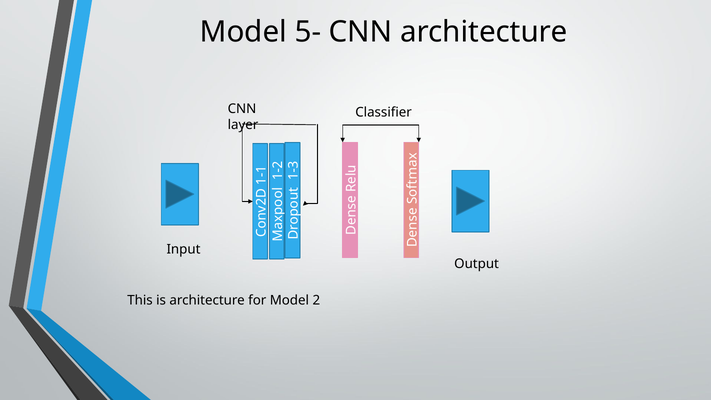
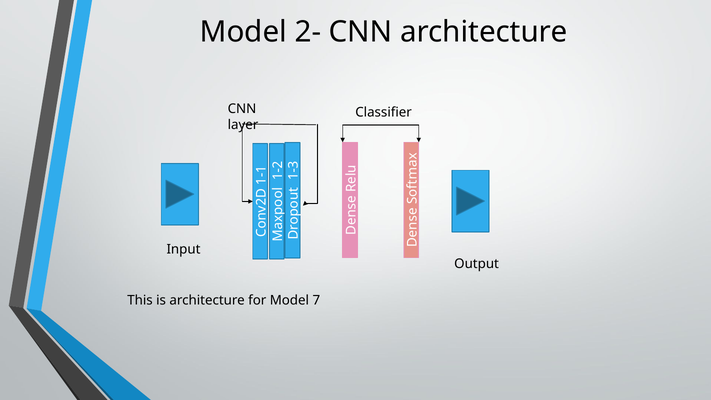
5-: 5- -> 2-
Model 2: 2 -> 7
